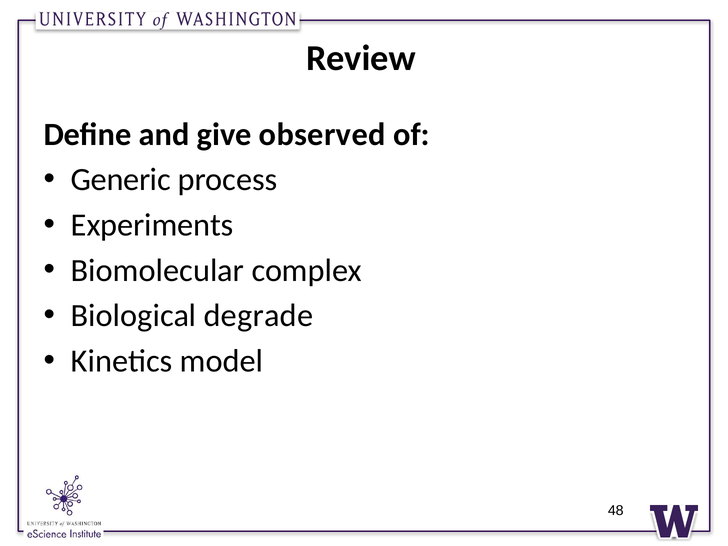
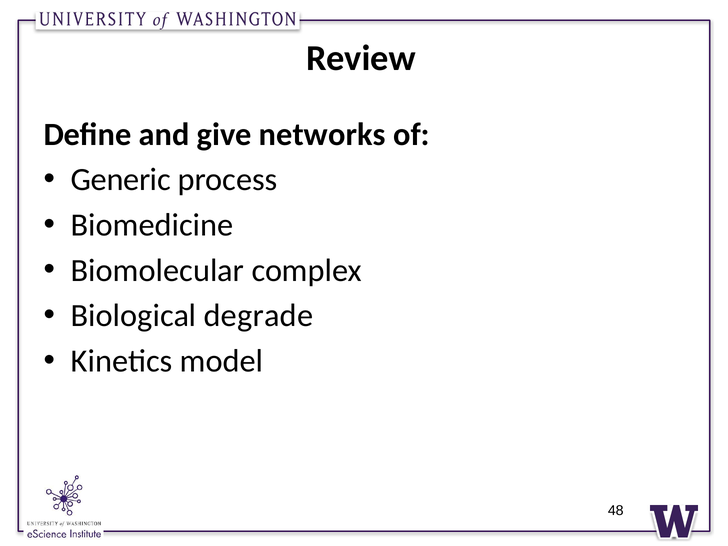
observed: observed -> networks
Experiments: Experiments -> Biomedicine
